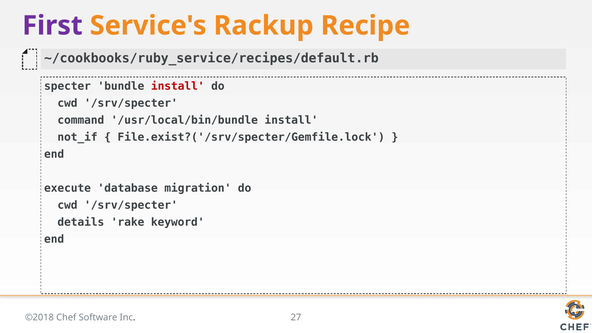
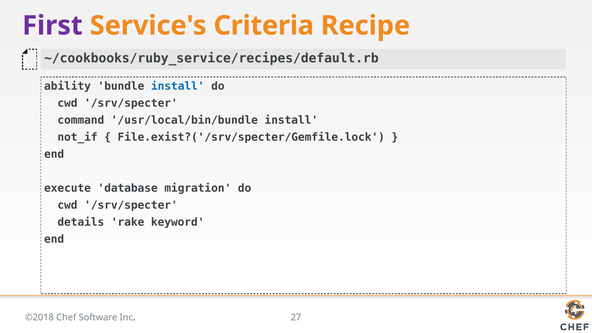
Rackup: Rackup -> Criteria
specter: specter -> ability
install at (178, 86) colour: red -> blue
